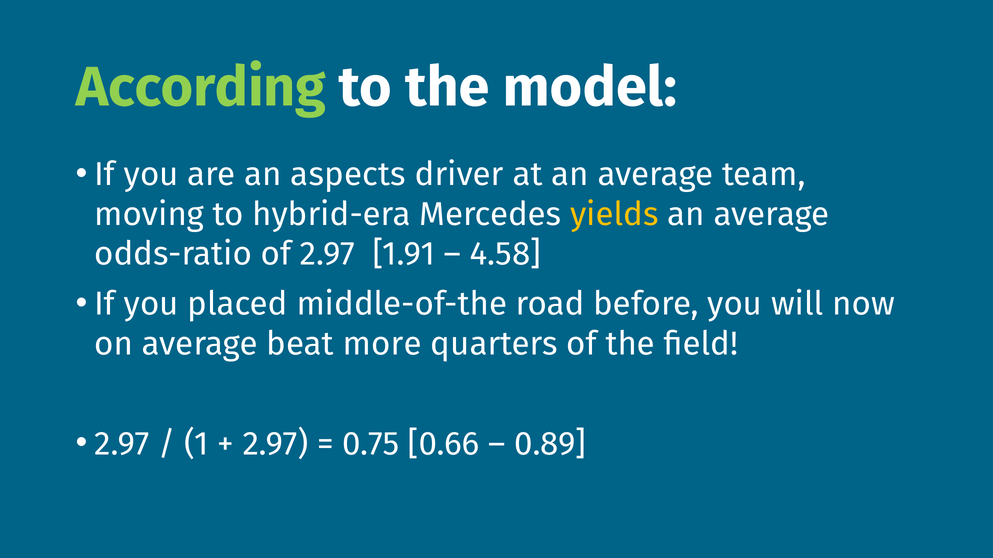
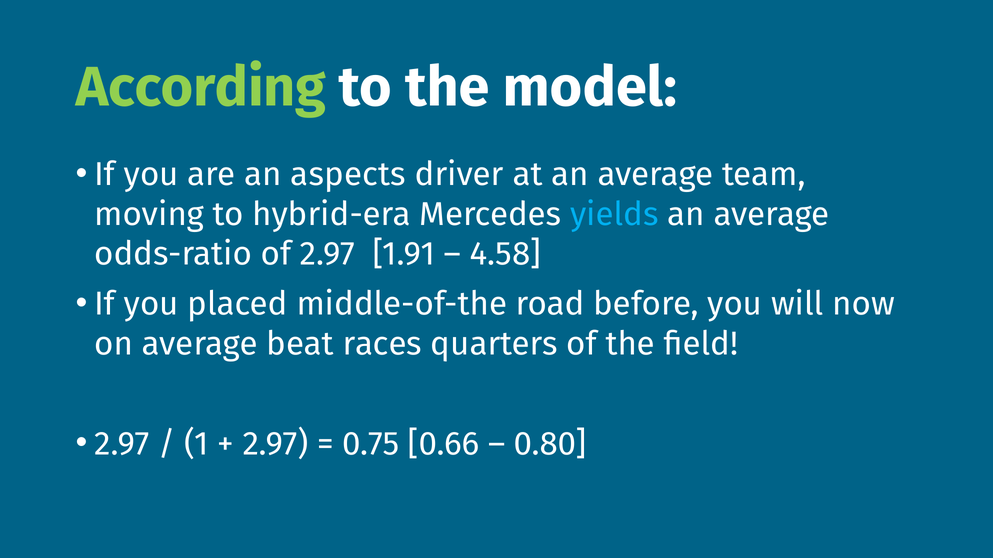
yields colour: yellow -> light blue
more: more -> races
0.89: 0.89 -> 0.80
